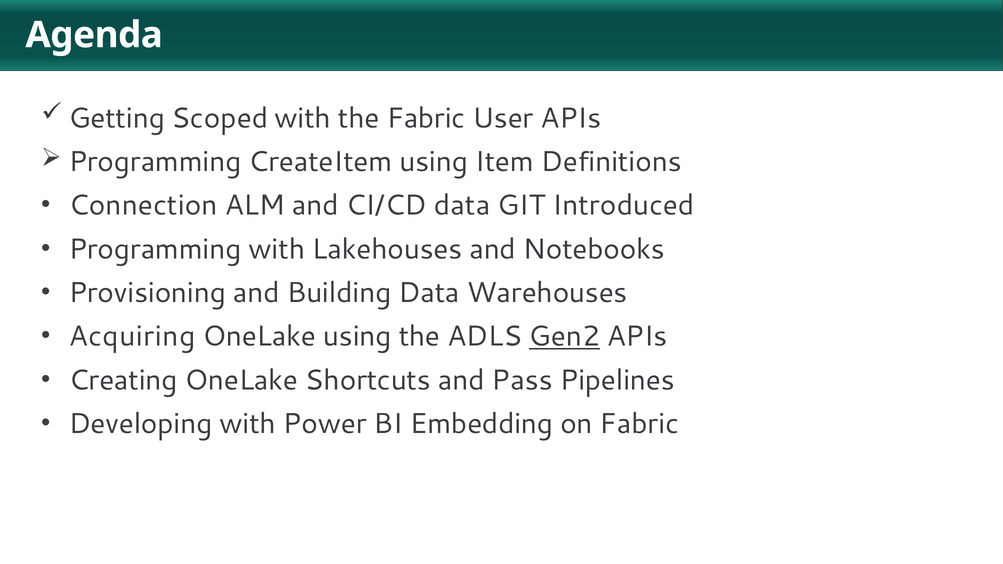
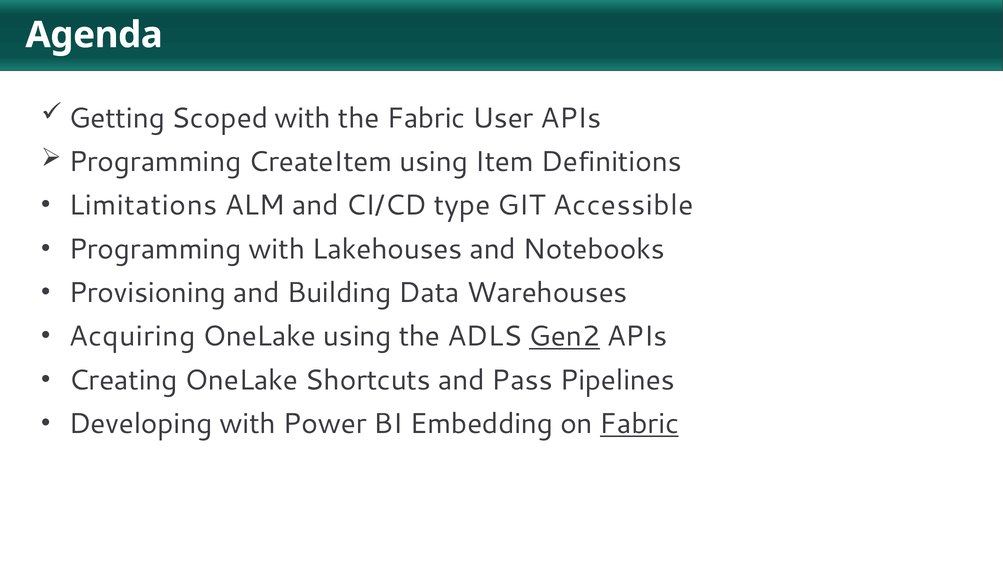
Connection: Connection -> Limitations
CI/CD data: data -> type
Introduced: Introduced -> Accessible
Fabric at (639, 424) underline: none -> present
